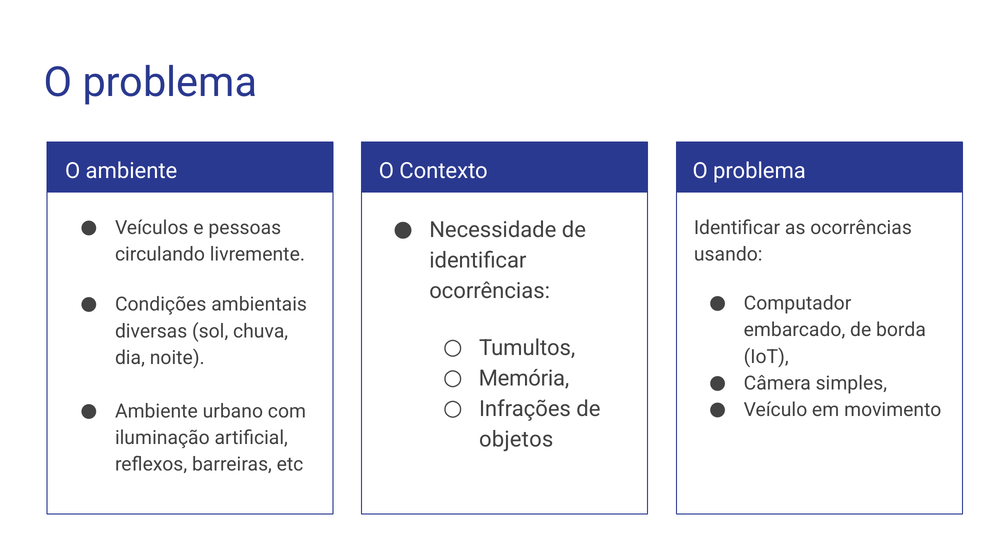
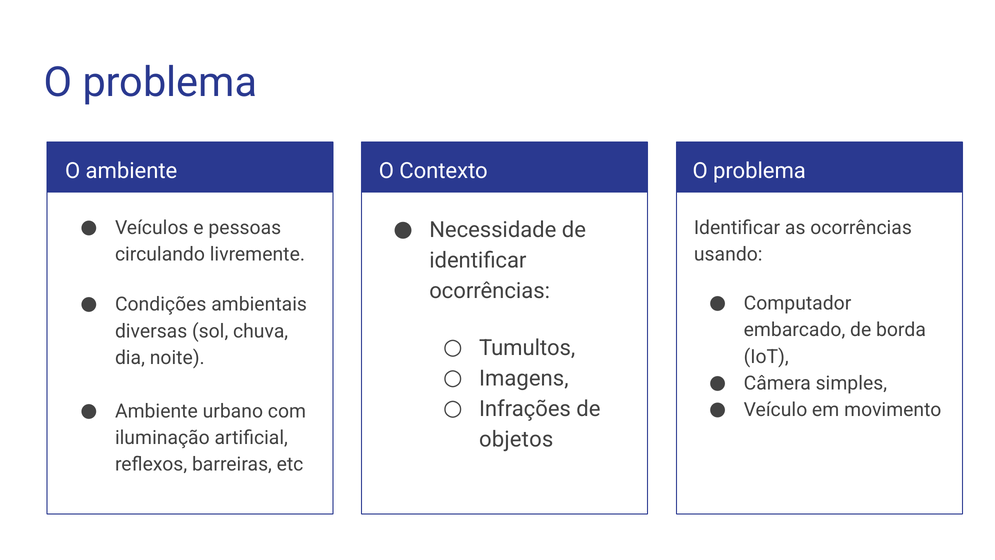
Memória: Memória -> Imagens
